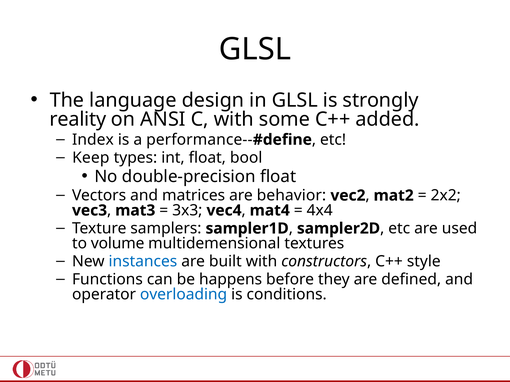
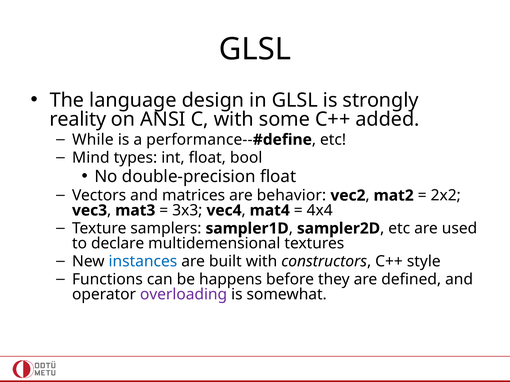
Index: Index -> While
Keep: Keep -> Mind
volume: volume -> declare
overloading colour: blue -> purple
conditions: conditions -> somewhat
